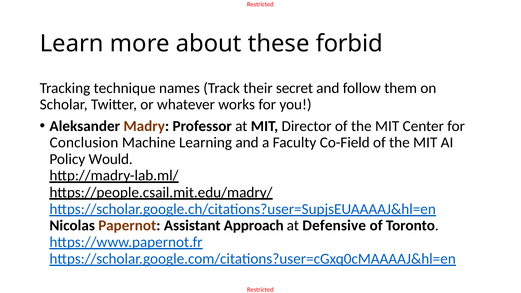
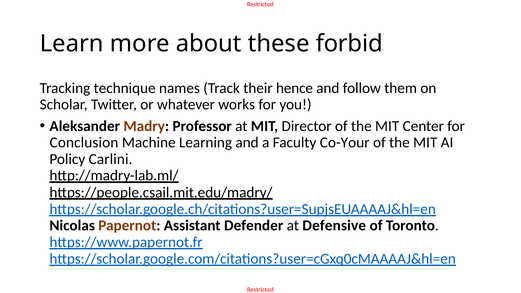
secret: secret -> hence
Co-Field: Co-Field -> Co-Your
Would: Would -> Carlini
Approach: Approach -> Defender
